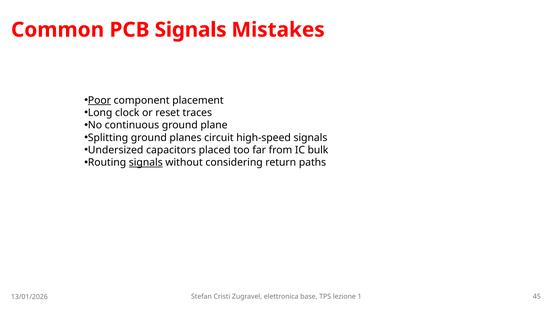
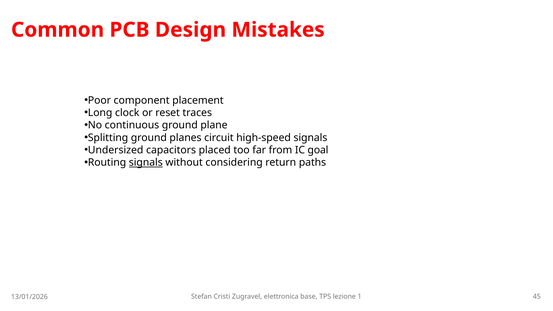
PCB Signals: Signals -> Design
Poor underline: present -> none
bulk: bulk -> goal
